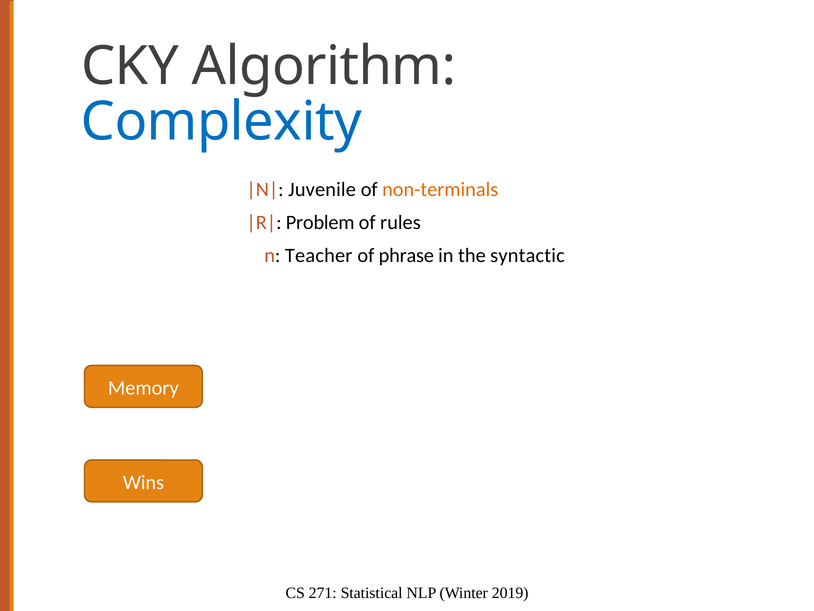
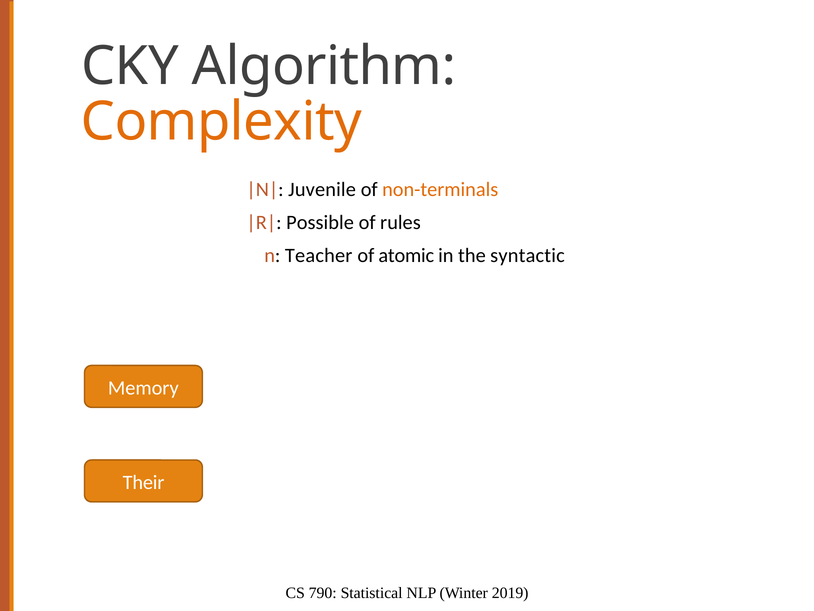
Complexity colour: blue -> orange
Problem: Problem -> Possible
phrase: phrase -> atomic
Wins: Wins -> Their
271: 271 -> 790
